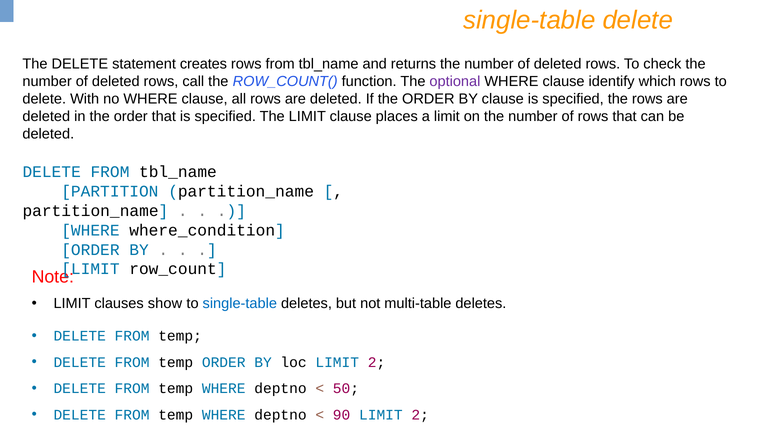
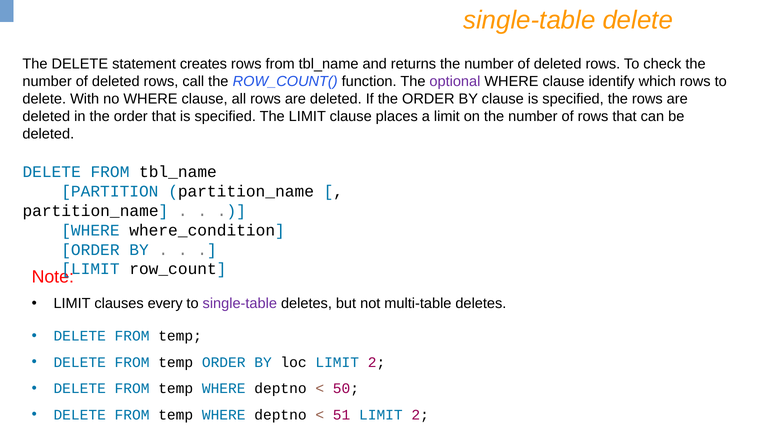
show: show -> every
single-table at (240, 303) colour: blue -> purple
90: 90 -> 51
